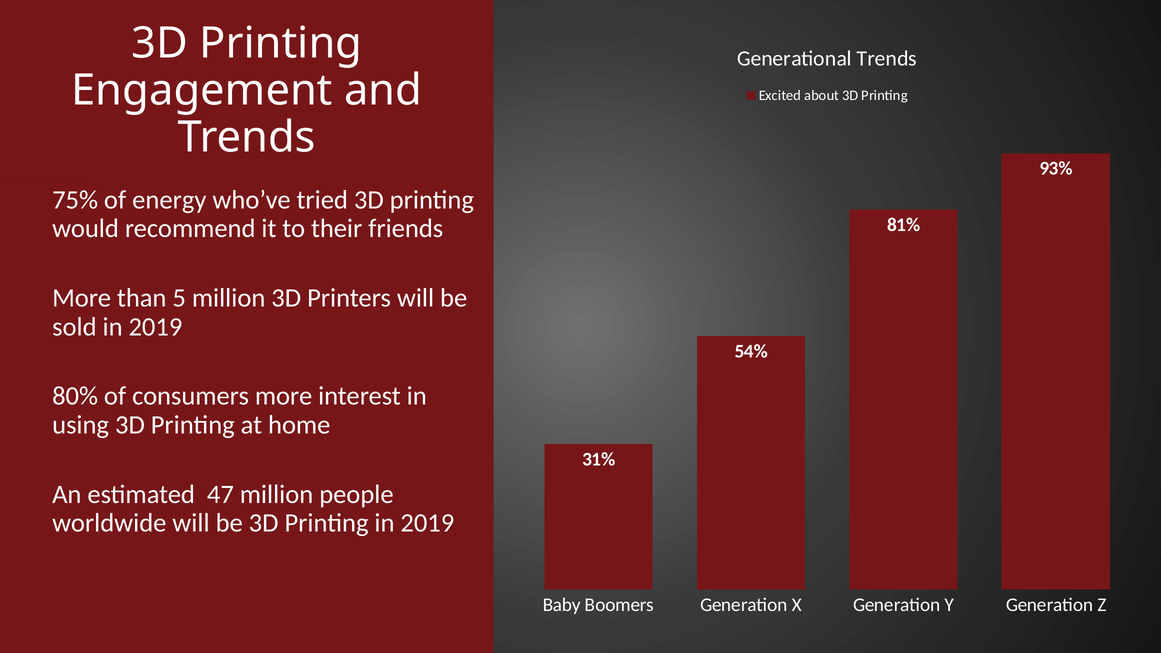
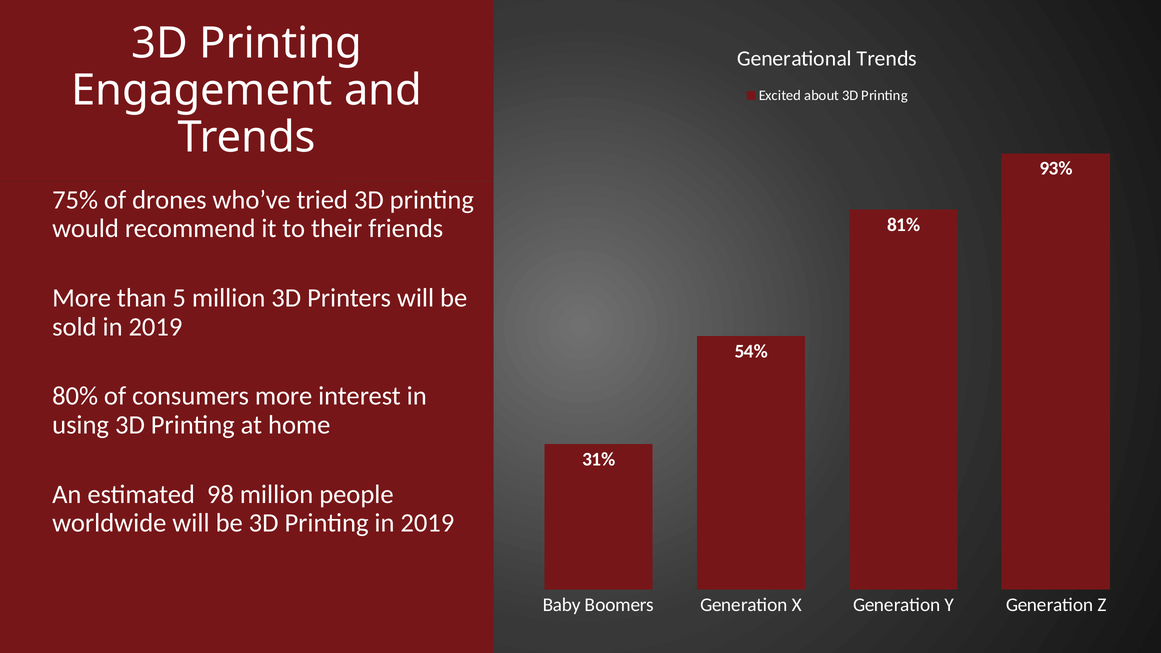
energy: energy -> drones
47: 47 -> 98
